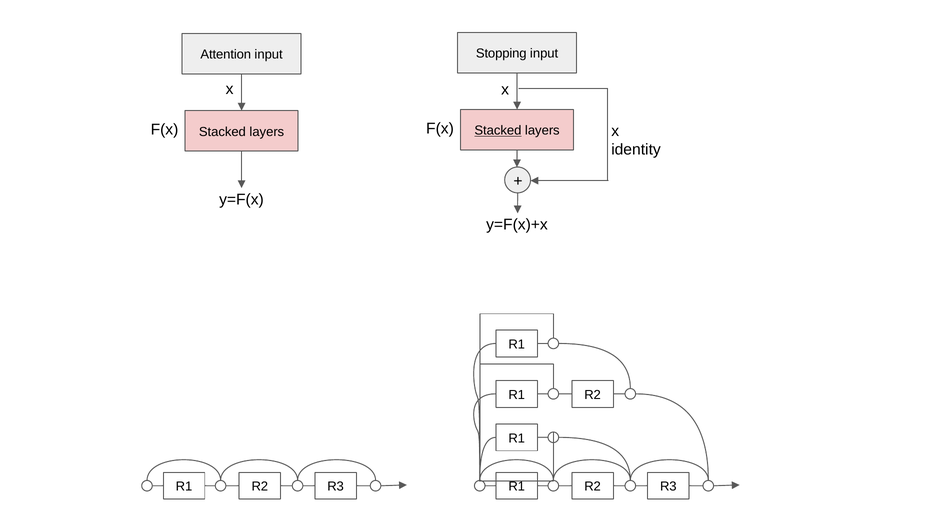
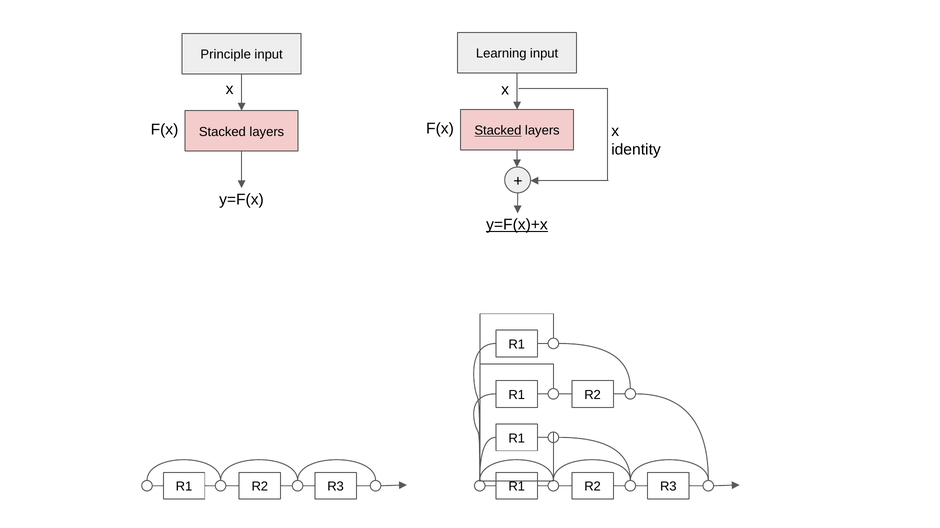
Stopping: Stopping -> Learning
Attention: Attention -> Principle
y=F(x)+x underline: none -> present
